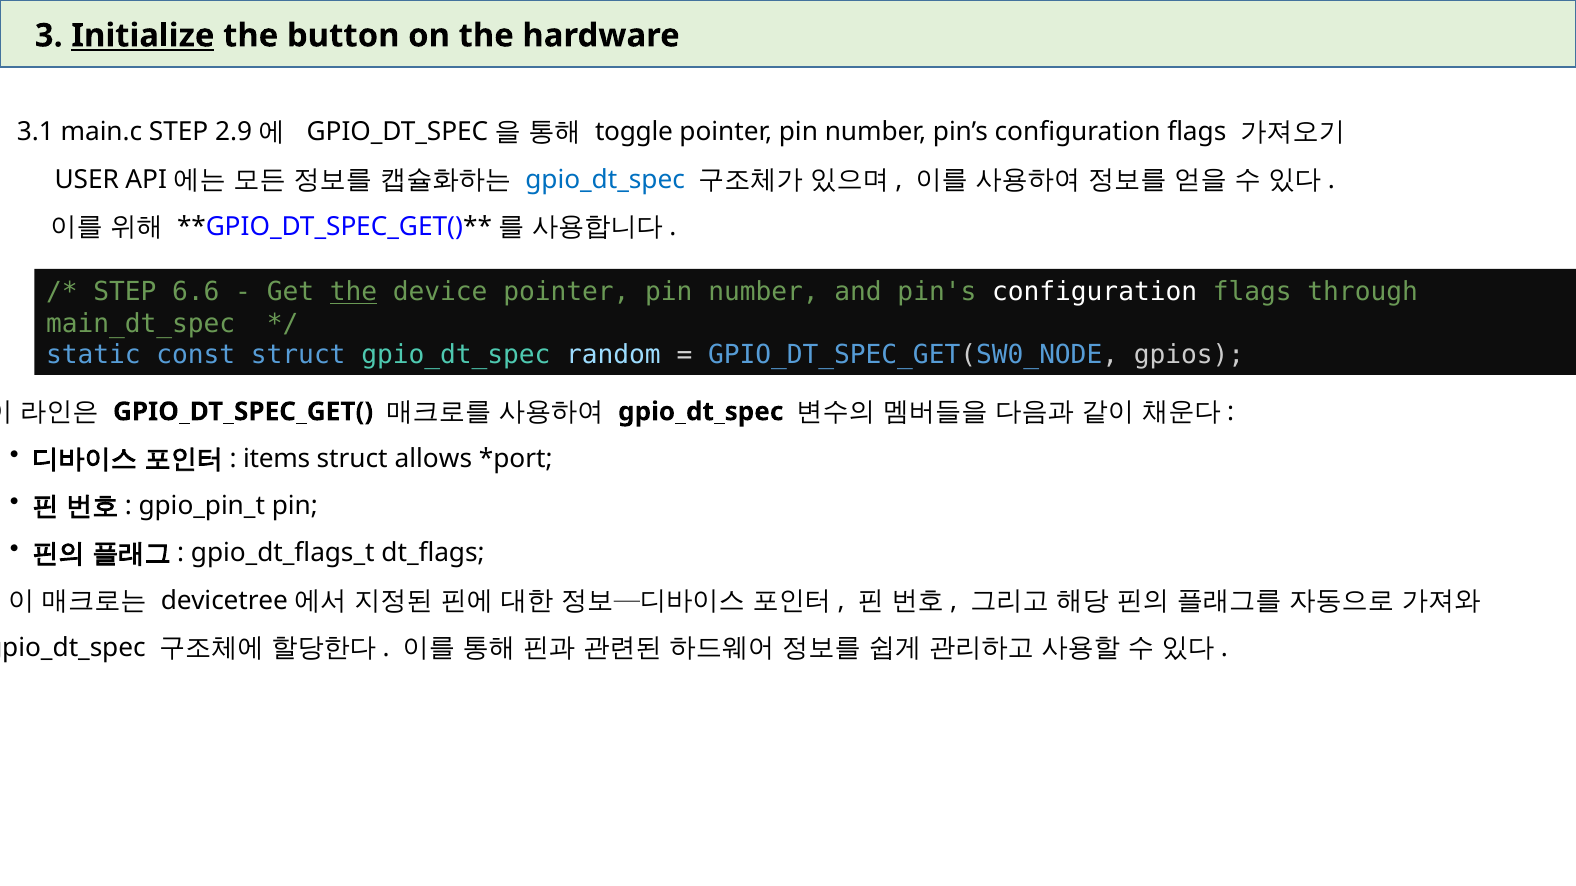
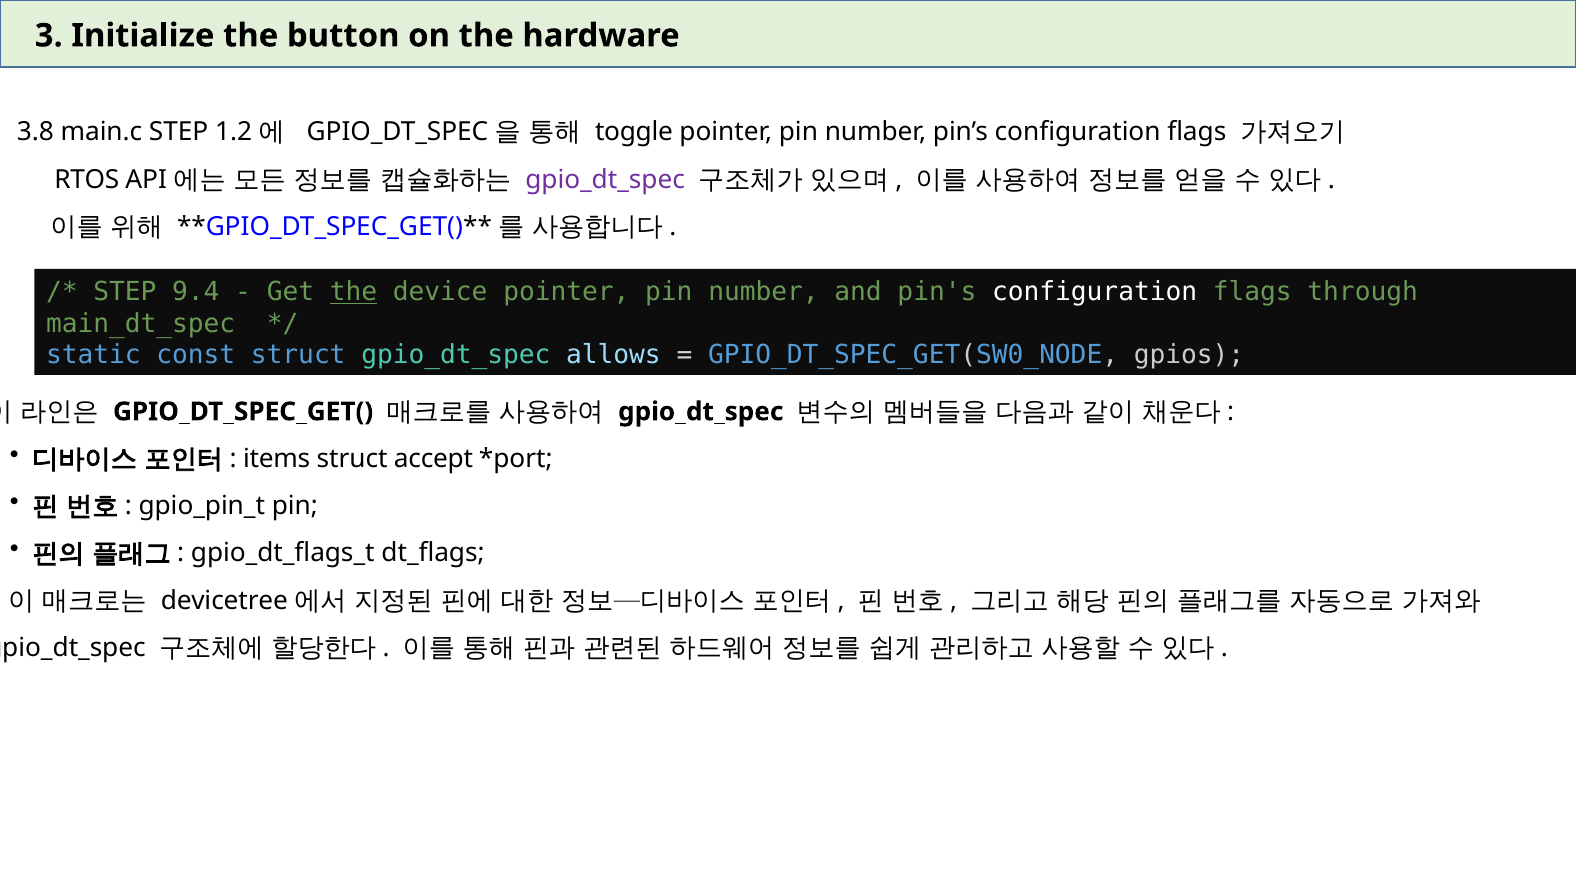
Initialize underline: present -> none
3.1: 3.1 -> 3.8
2.9: 2.9 -> 1.2
USER: USER -> RTOS
gpio_dt_spec at (605, 180) colour: blue -> purple
6.6: 6.6 -> 9.4
random: random -> allows
allows: allows -> accept
